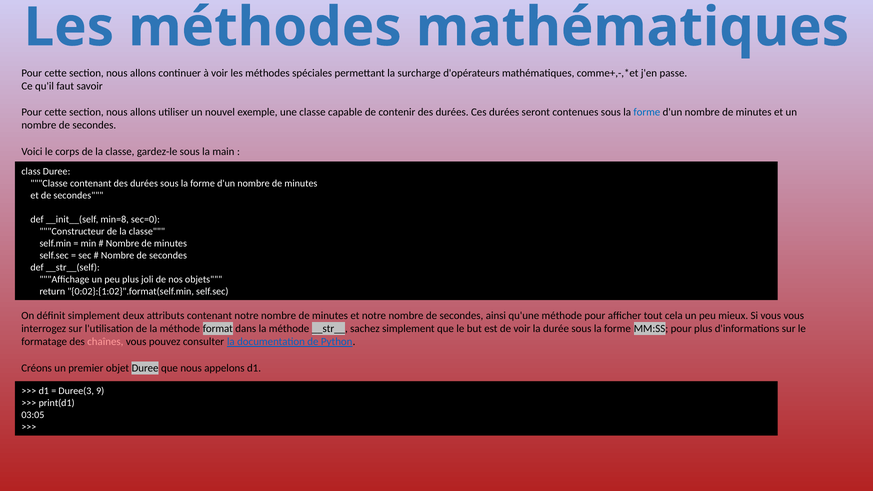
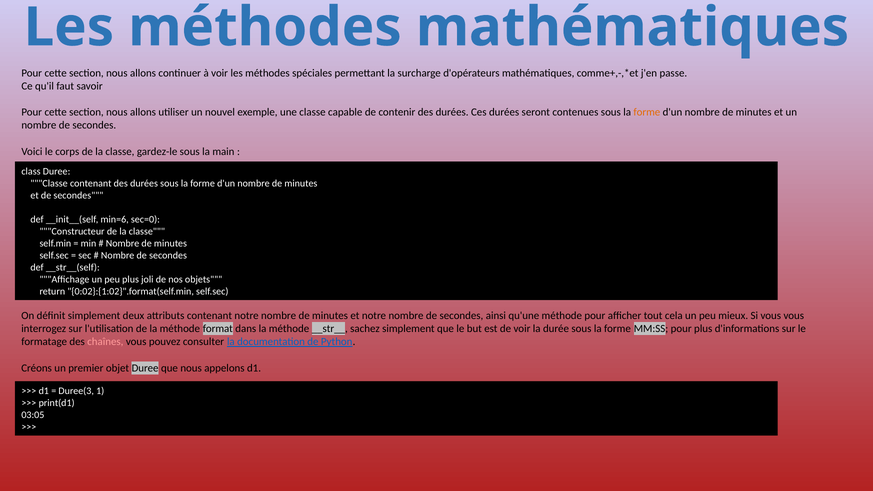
forme at (647, 112) colour: blue -> orange
min=8: min=8 -> min=6
9: 9 -> 1
